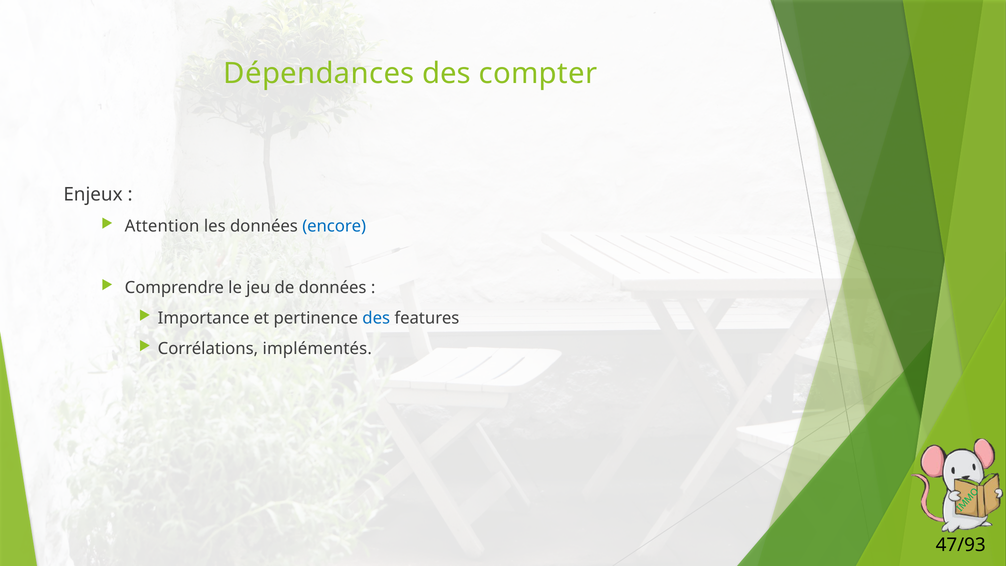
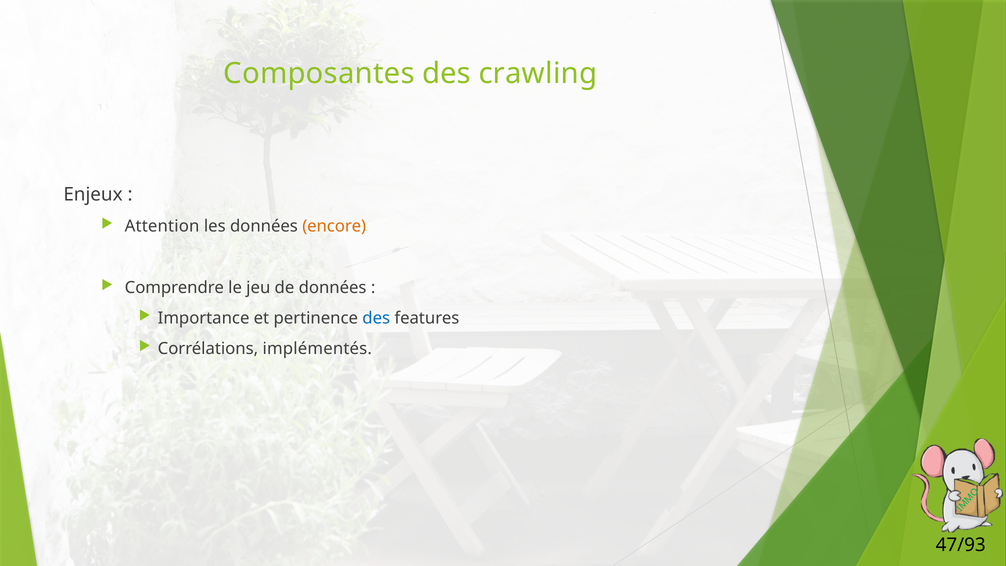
Dépendances: Dépendances -> Composantes
compter: compter -> crawling
encore colour: blue -> orange
